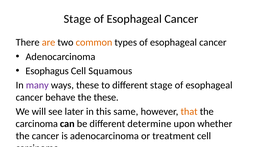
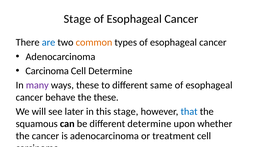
are colour: orange -> blue
Esophagus at (47, 71): Esophagus -> Carcinoma
Cell Squamous: Squamous -> Determine
different stage: stage -> same
this same: same -> stage
that colour: orange -> blue
carcinoma at (37, 124): carcinoma -> squamous
